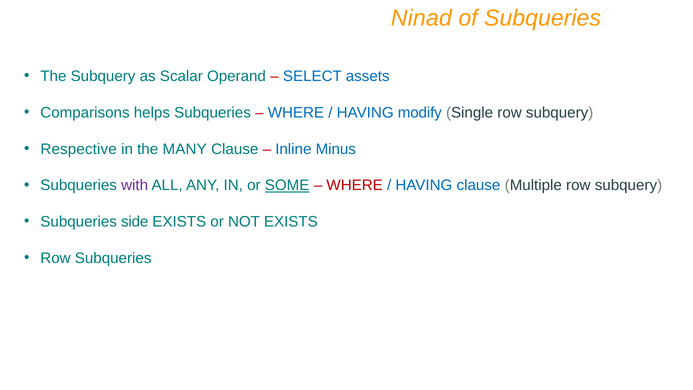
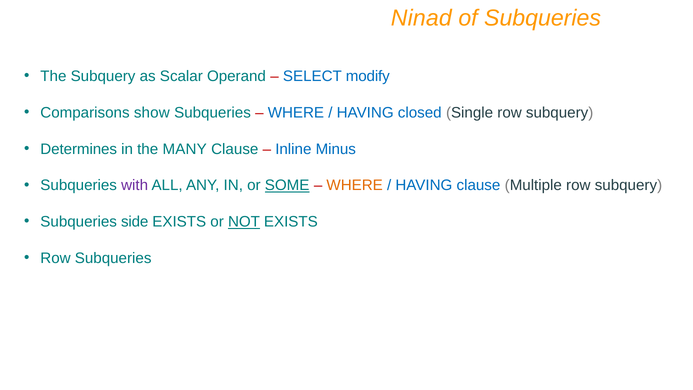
assets: assets -> modify
helps: helps -> show
modify: modify -> closed
Respective: Respective -> Determines
WHERE at (355, 185) colour: red -> orange
NOT underline: none -> present
